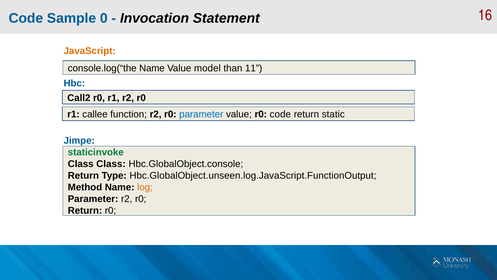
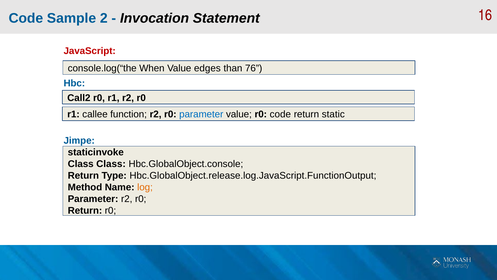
0: 0 -> 2
JavaScript colour: orange -> red
console.log(“the Name: Name -> When
model: model -> edges
11: 11 -> 76
staticinvoke colour: green -> black
Hbc.GlobalObject.unseen.log.JavaScript.FunctionOutput: Hbc.GlobalObject.unseen.log.JavaScript.FunctionOutput -> Hbc.GlobalObject.release.log.JavaScript.FunctionOutput
